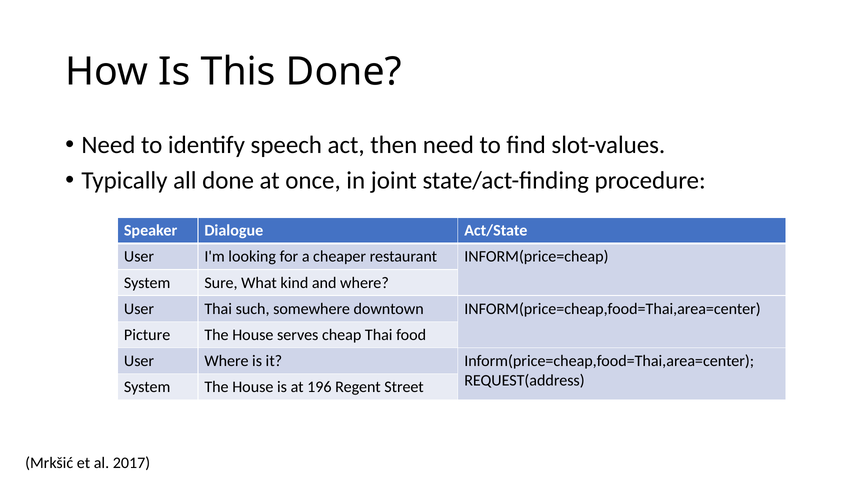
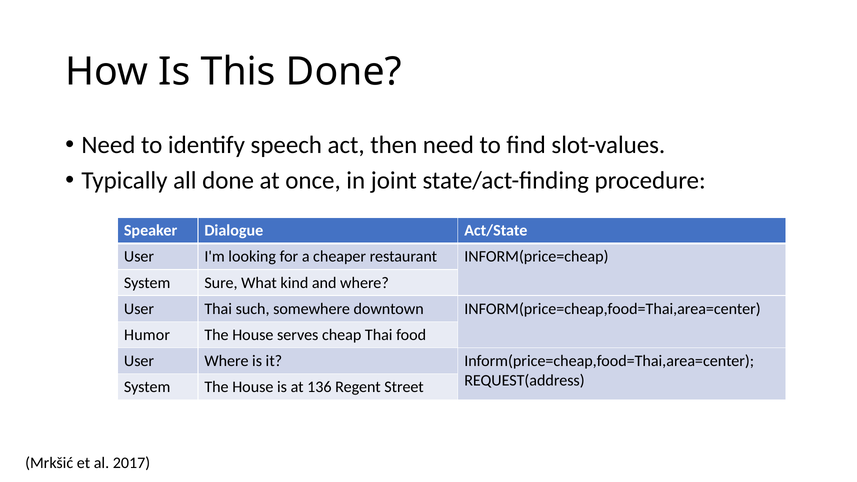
Picture: Picture -> Humor
196: 196 -> 136
